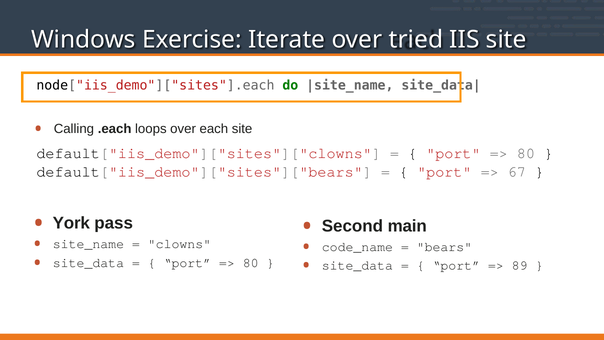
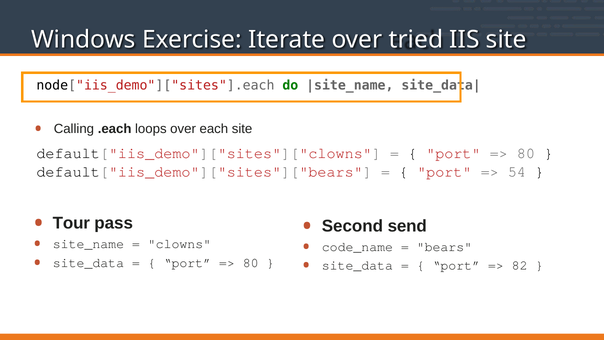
67: 67 -> 54
York: York -> Tour
main: main -> send
89: 89 -> 82
